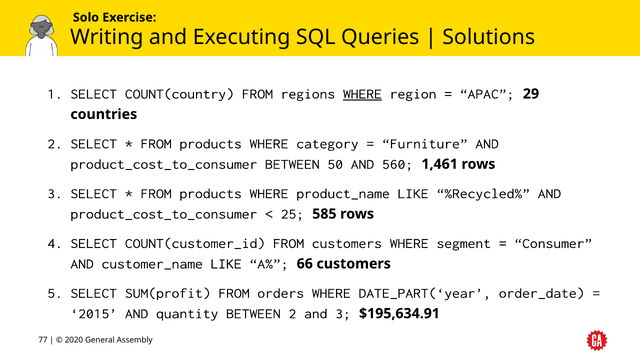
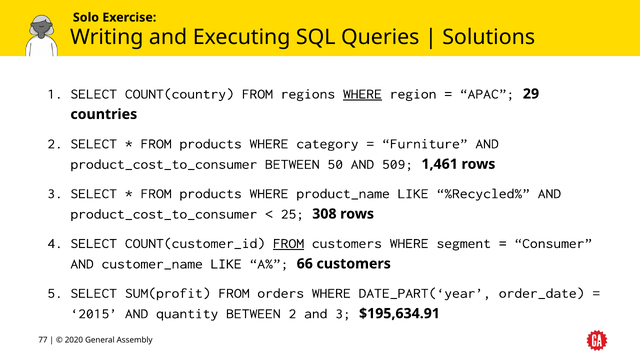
560: 560 -> 509
585: 585 -> 308
FROM at (288, 243) underline: none -> present
